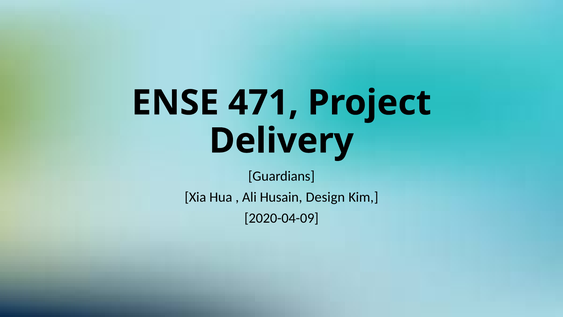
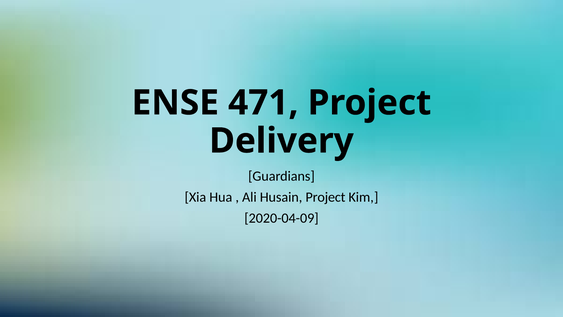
Husain Design: Design -> Project
